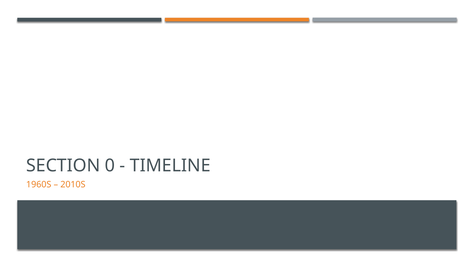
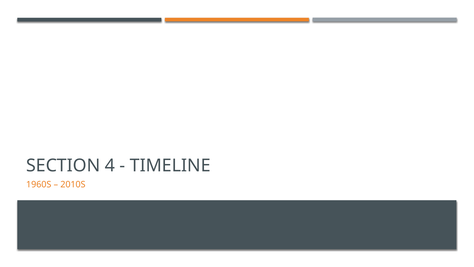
0: 0 -> 4
